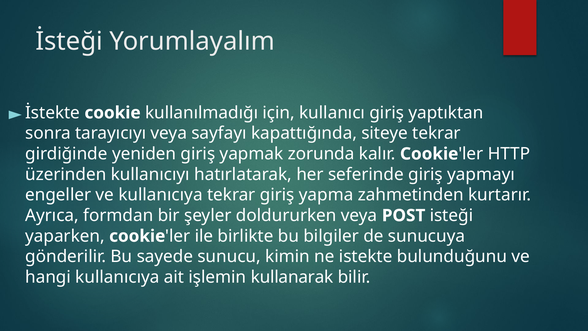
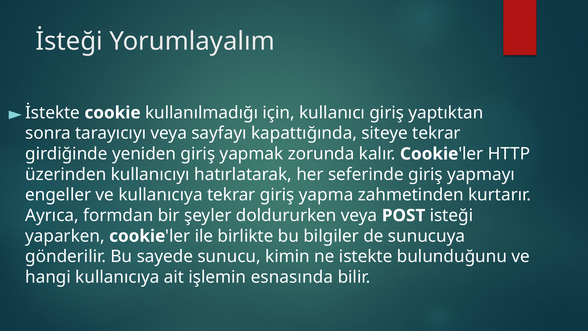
kullanarak: kullanarak -> esnasında
